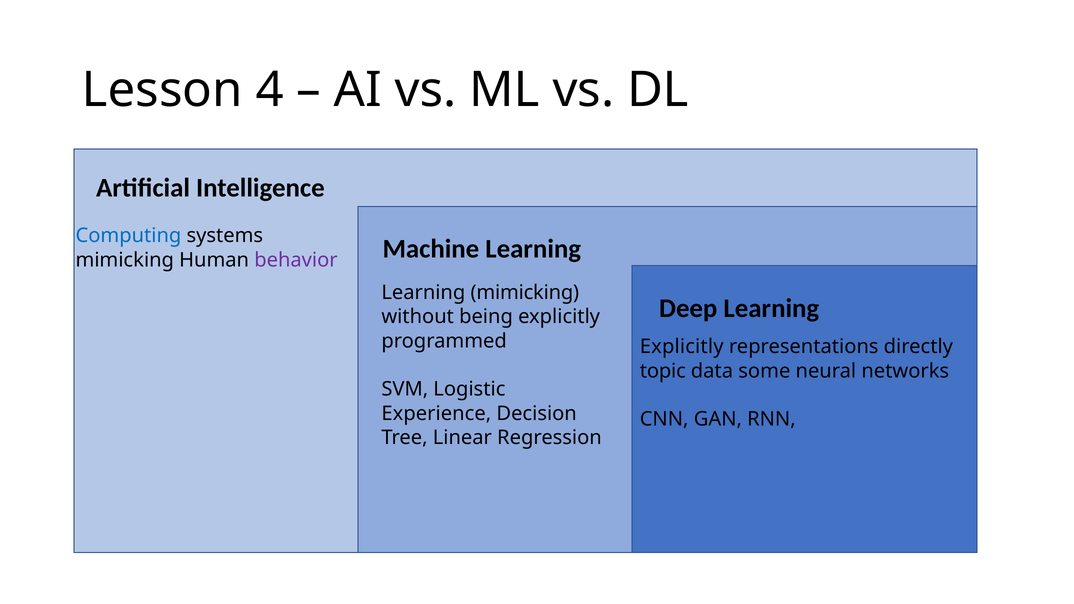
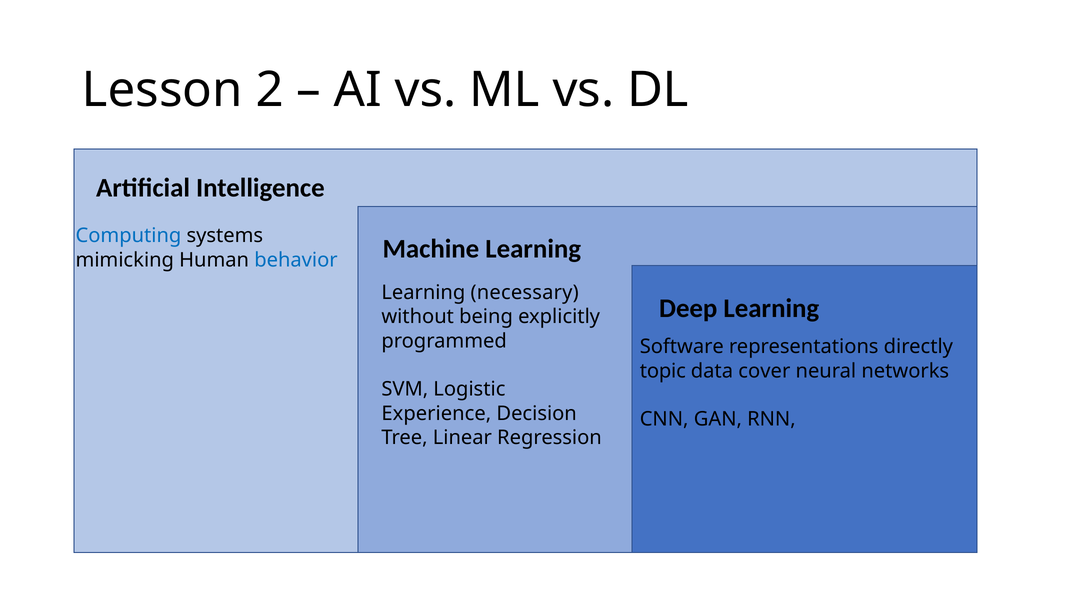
4: 4 -> 2
behavior colour: purple -> blue
Learning mimicking: mimicking -> necessary
Explicitly at (682, 347): Explicitly -> Software
some: some -> cover
